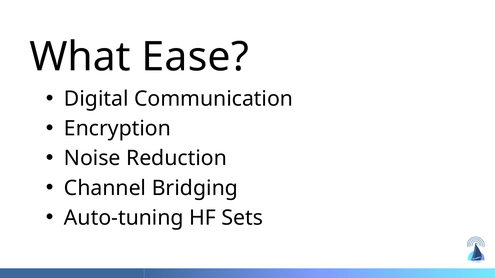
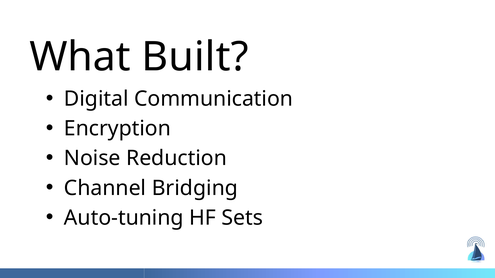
Ease: Ease -> Built
